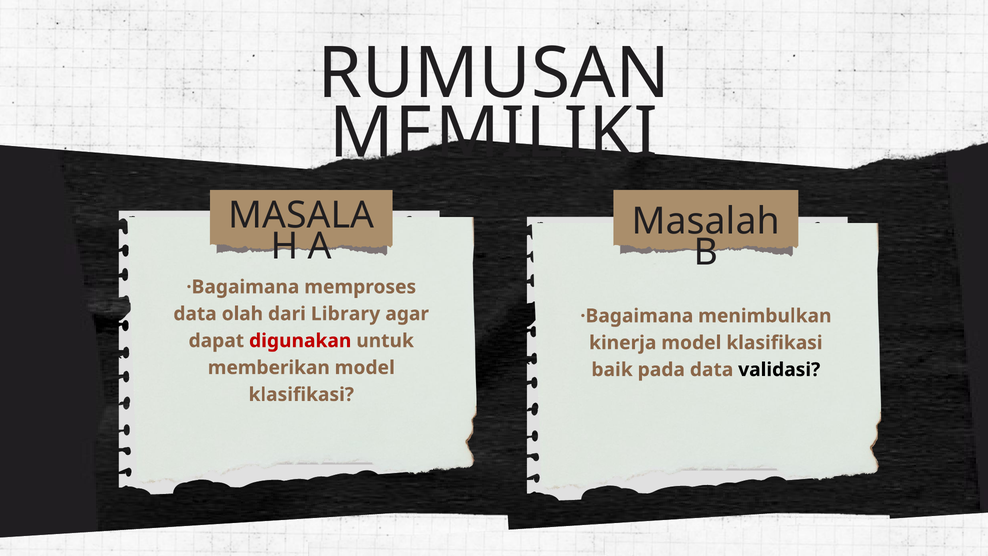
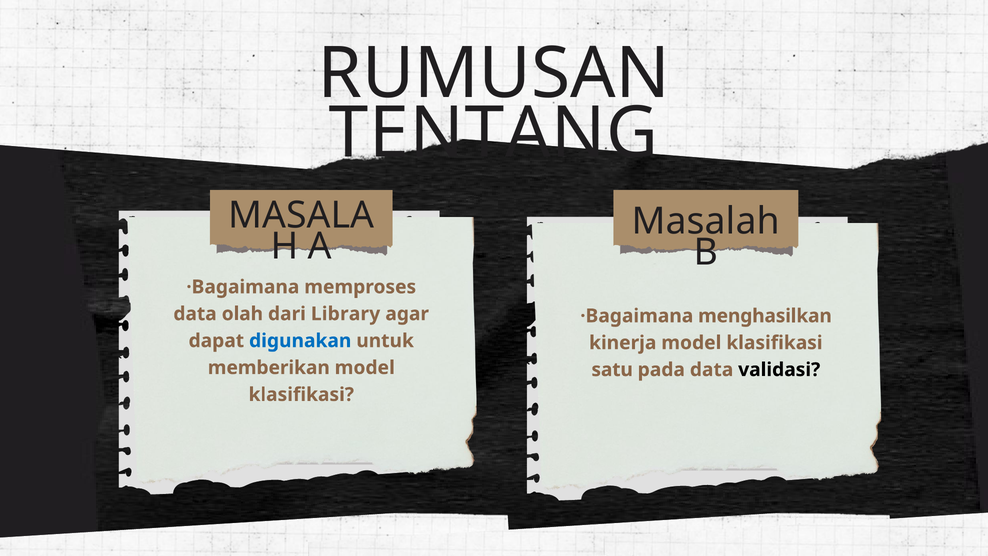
MEMILIKI: MEMILIKI -> TENTANG
menimbulkan: menimbulkan -> menghasilkan
digunakan colour: red -> blue
baik: baik -> satu
